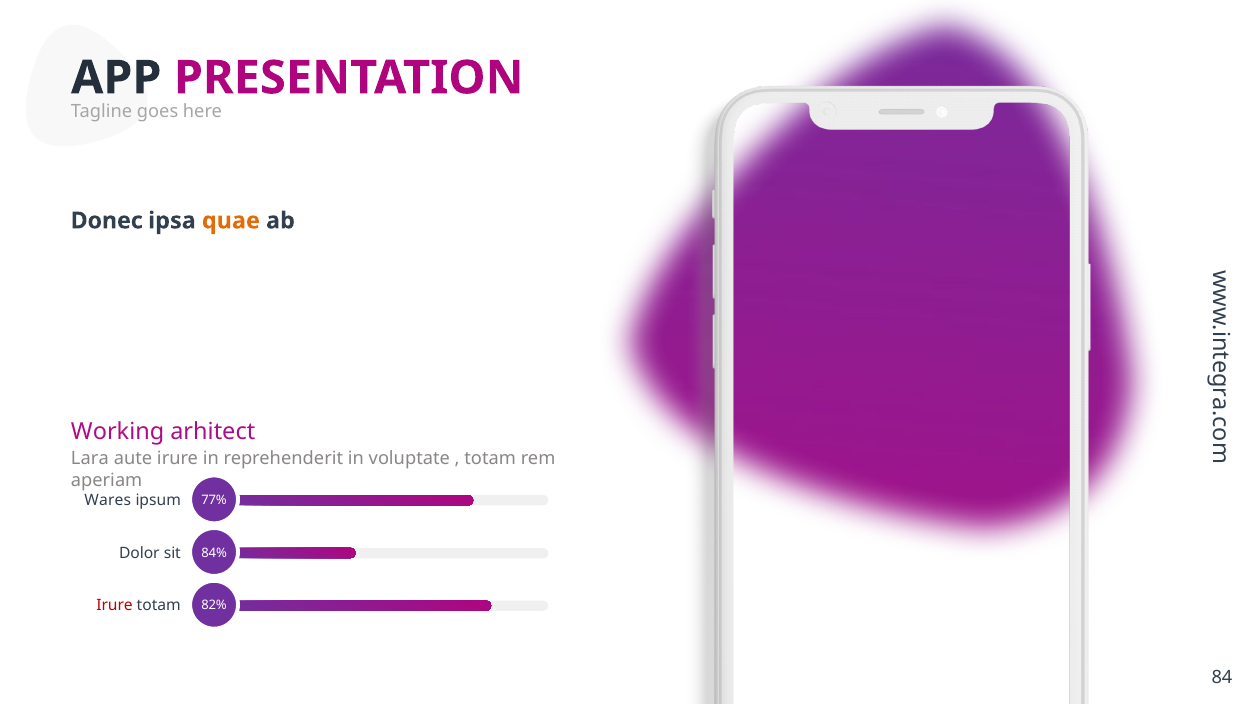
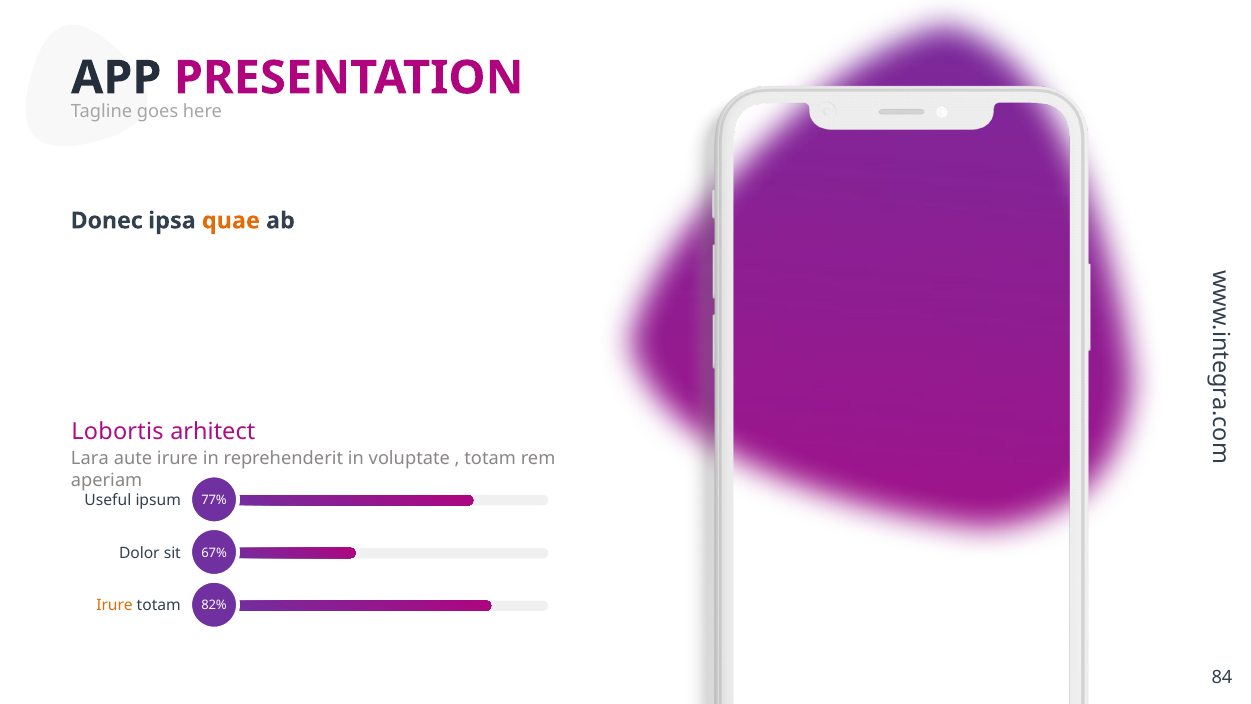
Working: Working -> Lobortis
Wares: Wares -> Useful
84%: 84% -> 67%
Irure at (115, 605) colour: red -> orange
